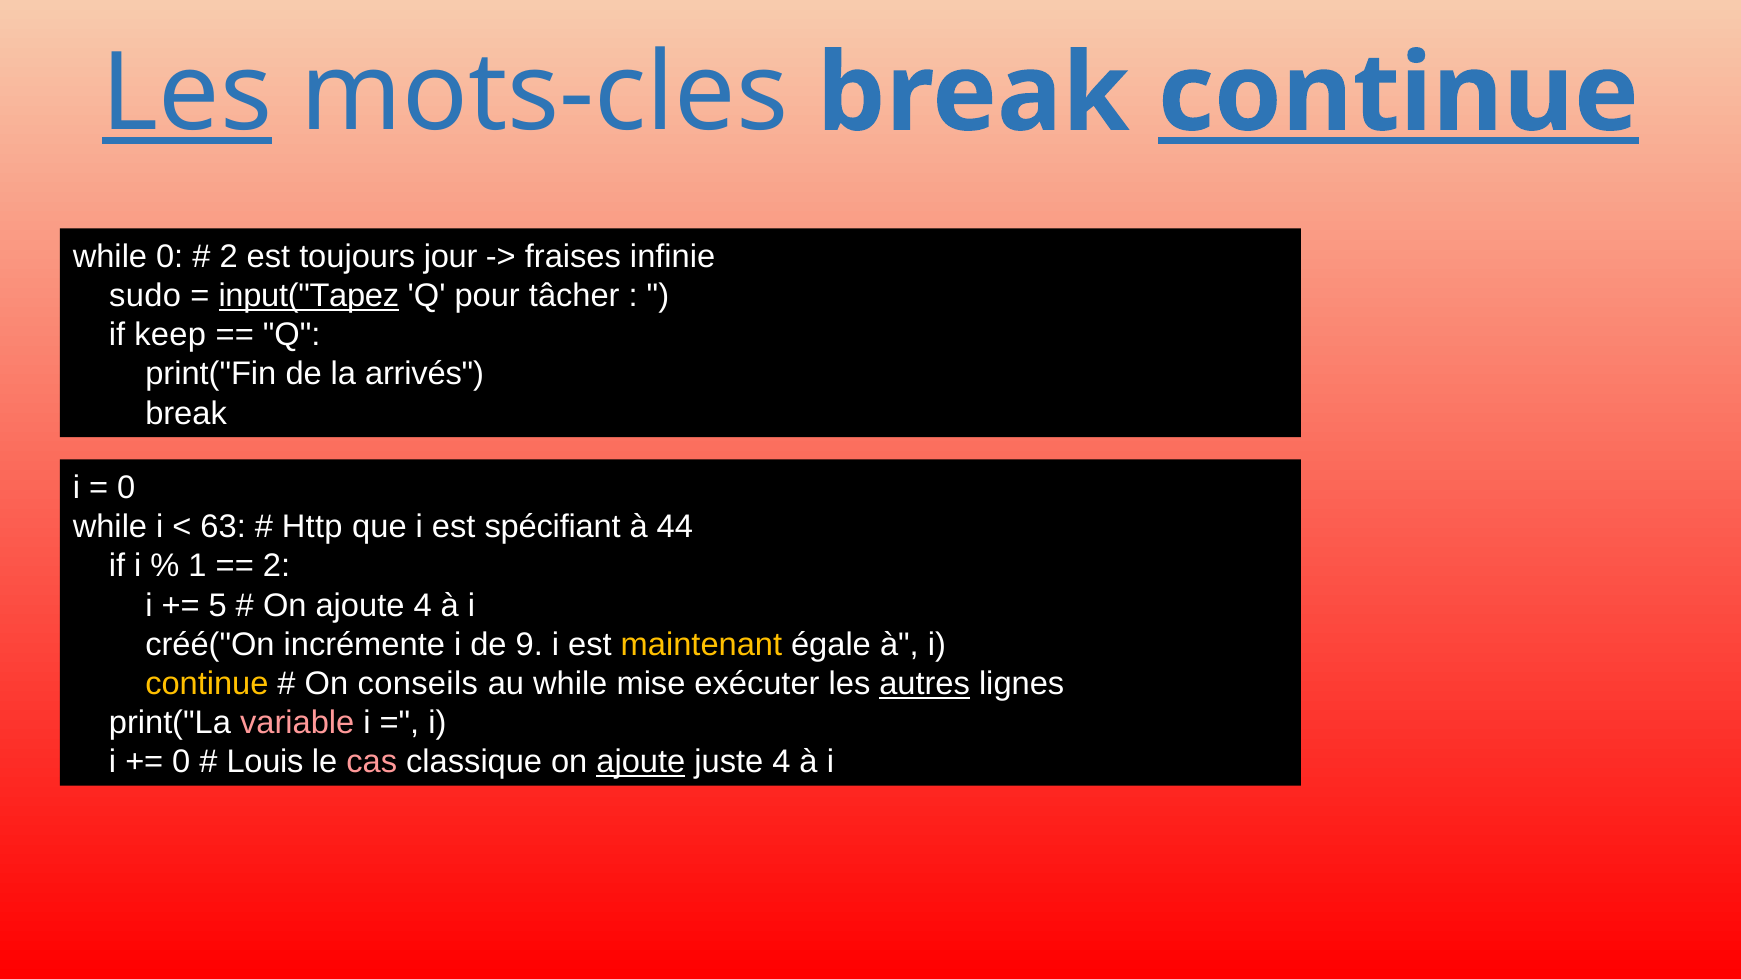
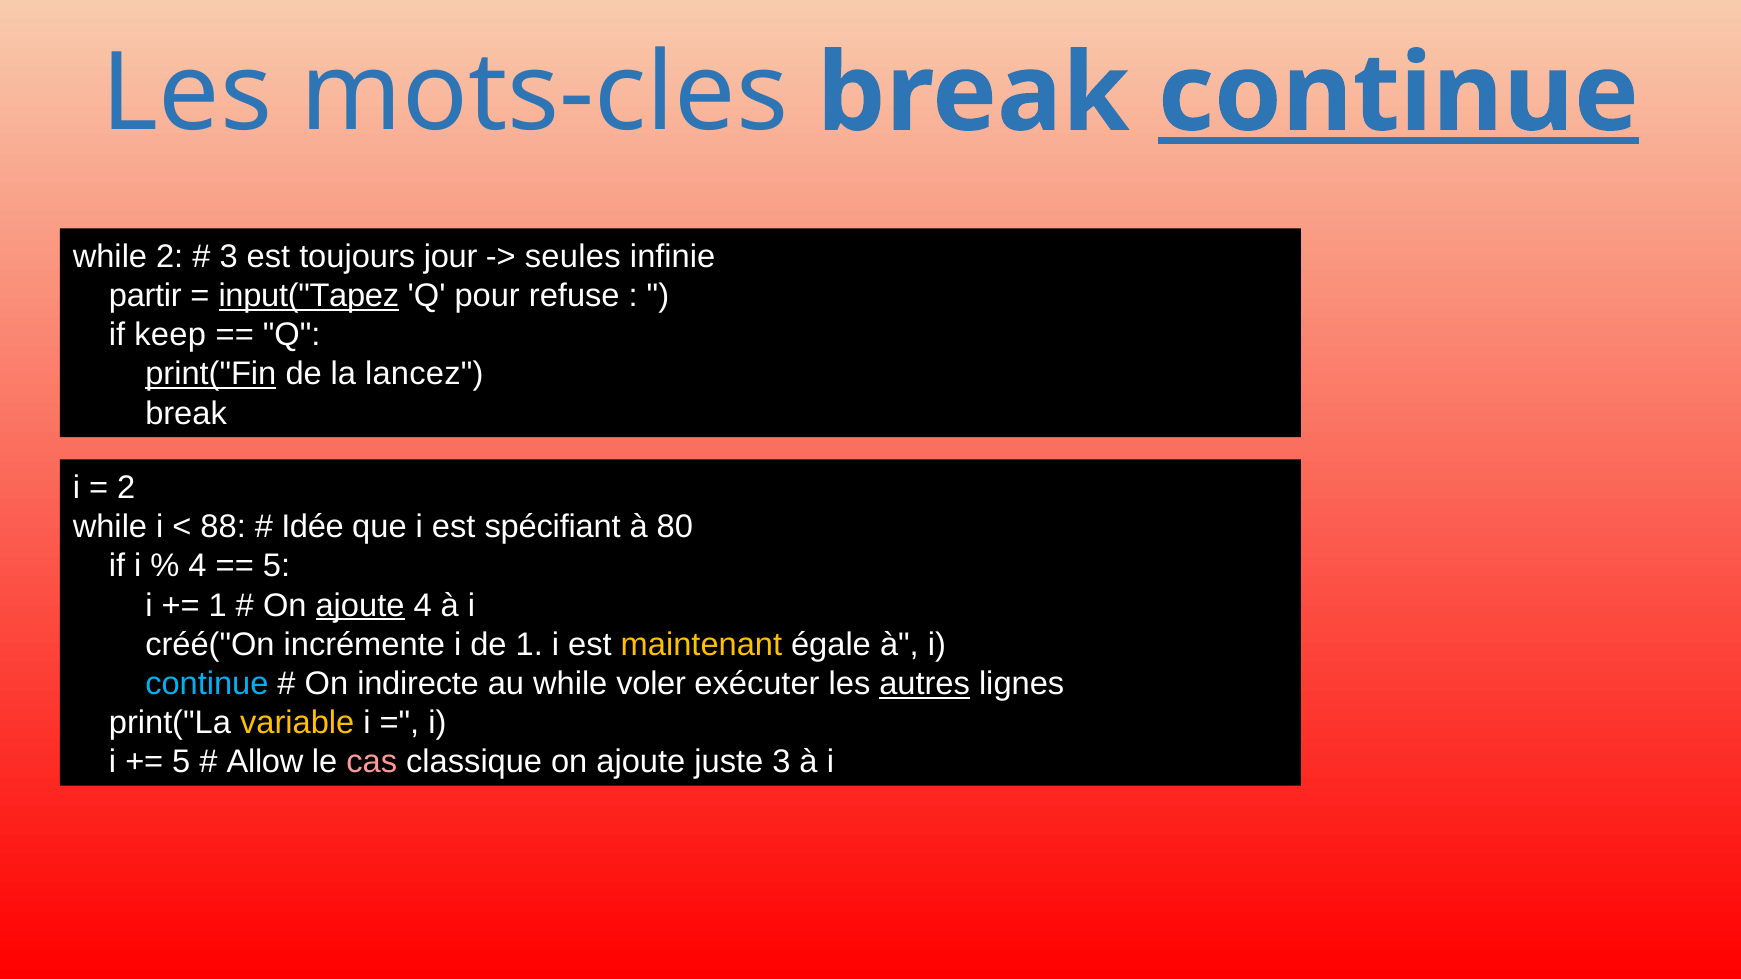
Les at (187, 94) underline: present -> none
while 0: 0 -> 2
2 at (229, 257): 2 -> 3
fraises: fraises -> seules
sudo: sudo -> partir
tâcher: tâcher -> refuse
print("Fin underline: none -> present
arrivés: arrivés -> lancez
0 at (126, 488): 0 -> 2
63: 63 -> 88
Http: Http -> Idée
44: 44 -> 80
1 at (198, 566): 1 -> 4
2 at (276, 566): 2 -> 5
5 at (218, 605): 5 -> 1
ajoute at (360, 605) underline: none -> present
de 9: 9 -> 1
continue at (207, 684) colour: yellow -> light blue
conseils: conseils -> indirecte
mise: mise -> voler
variable colour: pink -> yellow
0 at (181, 762): 0 -> 5
Louis: Louis -> Allow
ajoute at (641, 762) underline: present -> none
juste 4: 4 -> 3
